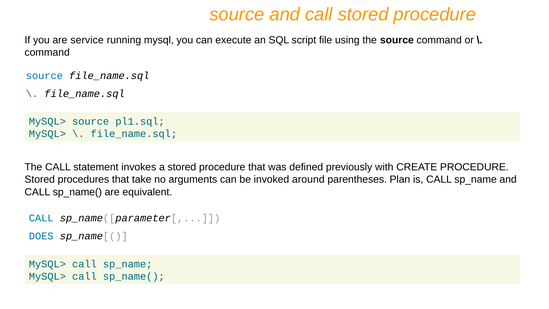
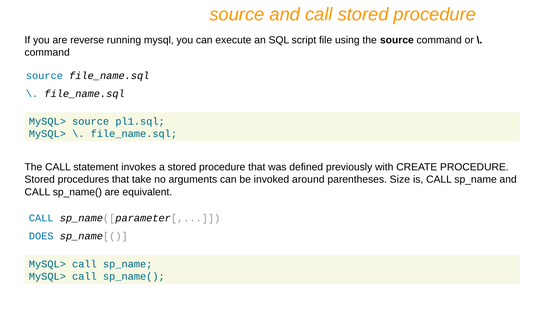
service: service -> reverse
Plan: Plan -> Size
